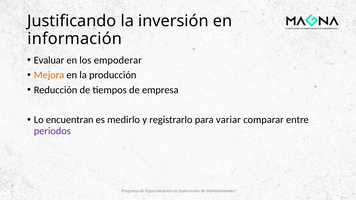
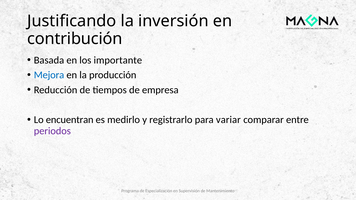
información: información -> contribución
Evaluar: Evaluar -> Basada
empoderar: empoderar -> importante
Mejora colour: orange -> blue
